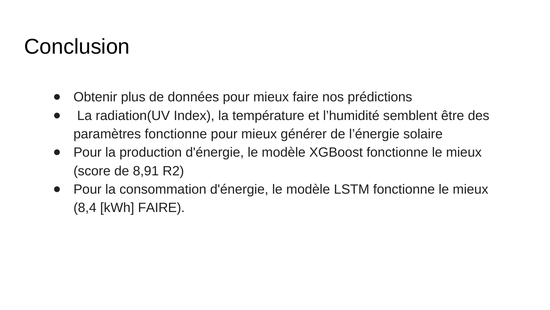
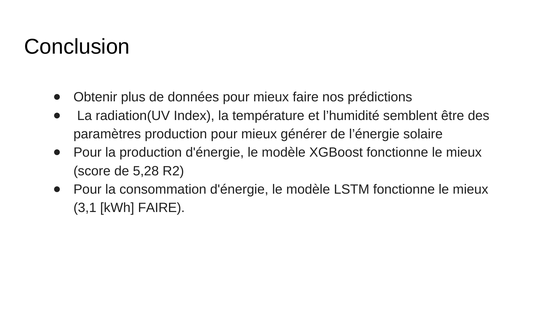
paramètres fonctionne: fonctionne -> production
8,91: 8,91 -> 5,28
8,4: 8,4 -> 3,1
